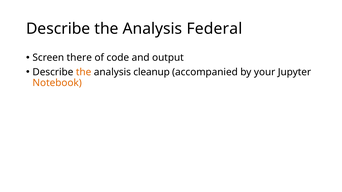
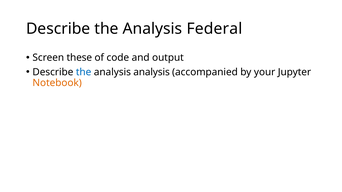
there: there -> these
the at (84, 72) colour: orange -> blue
analysis cleanup: cleanup -> analysis
